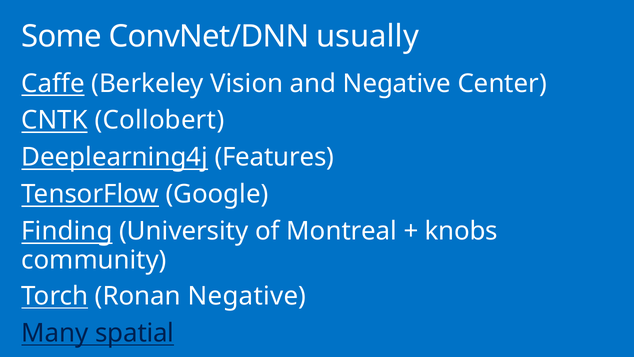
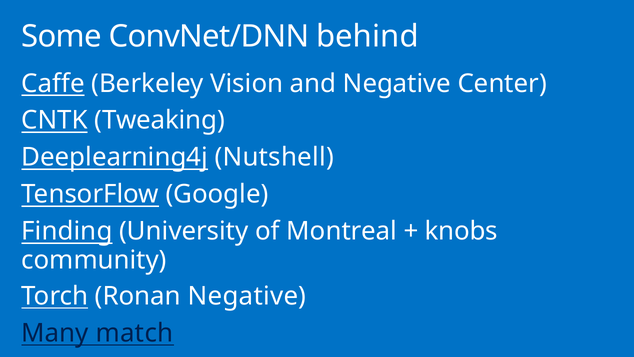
usually: usually -> behind
Collobert: Collobert -> Tweaking
Features: Features -> Nutshell
spatial: spatial -> match
